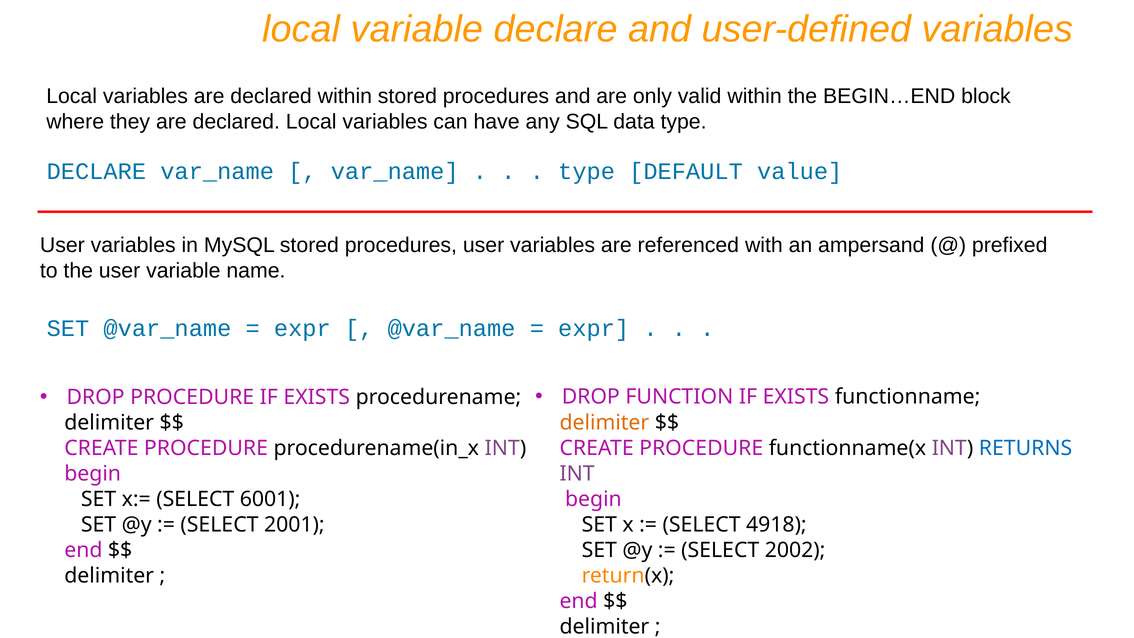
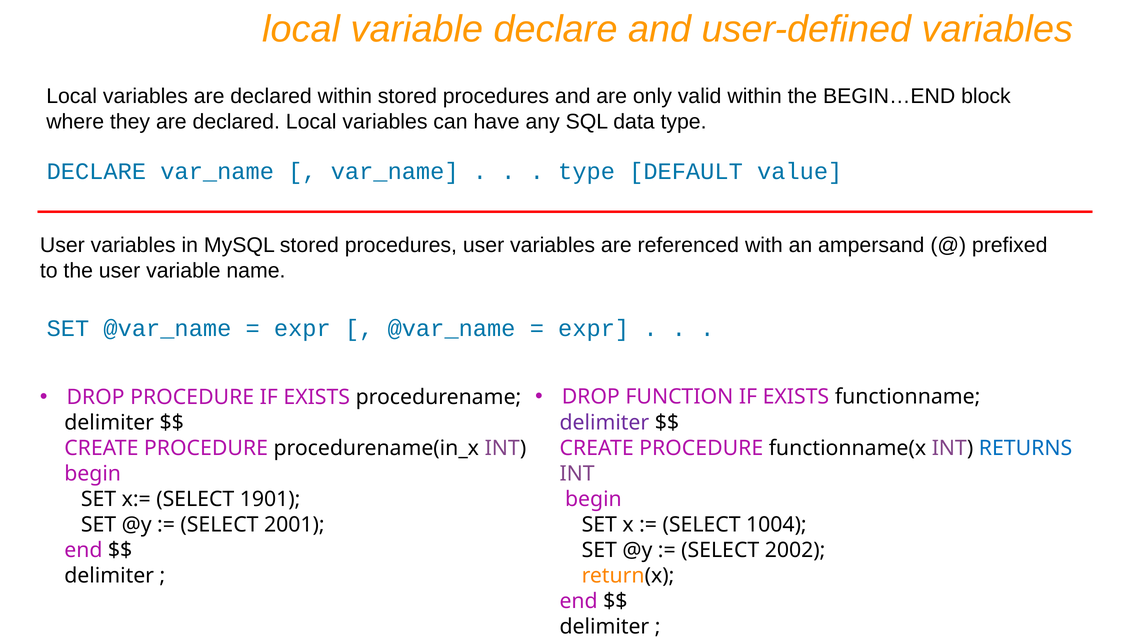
delimiter at (604, 422) colour: orange -> purple
6001: 6001 -> 1901
4918: 4918 -> 1004
